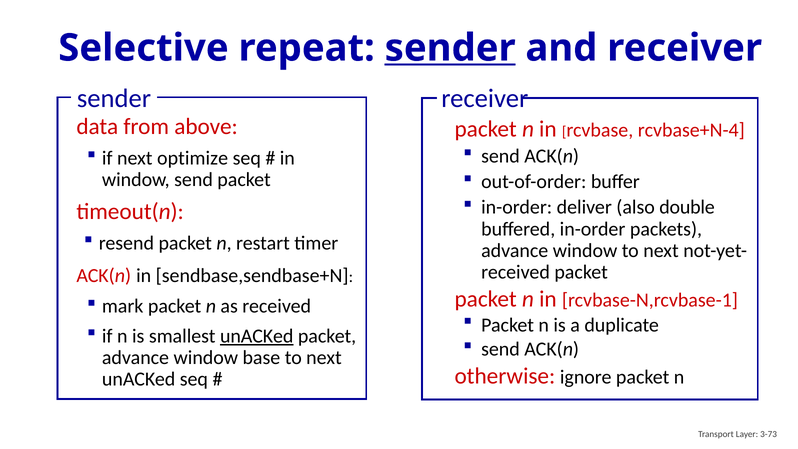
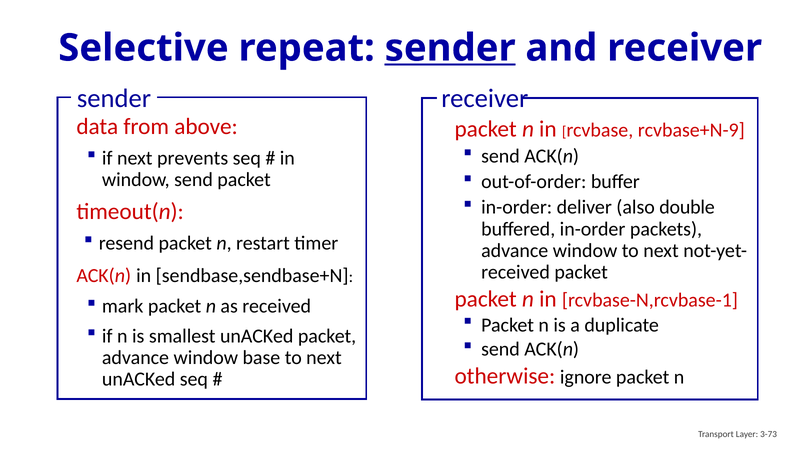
rcvbase+N-4: rcvbase+N-4 -> rcvbase+N-9
optimize: optimize -> prevents
unACKed at (257, 336) underline: present -> none
